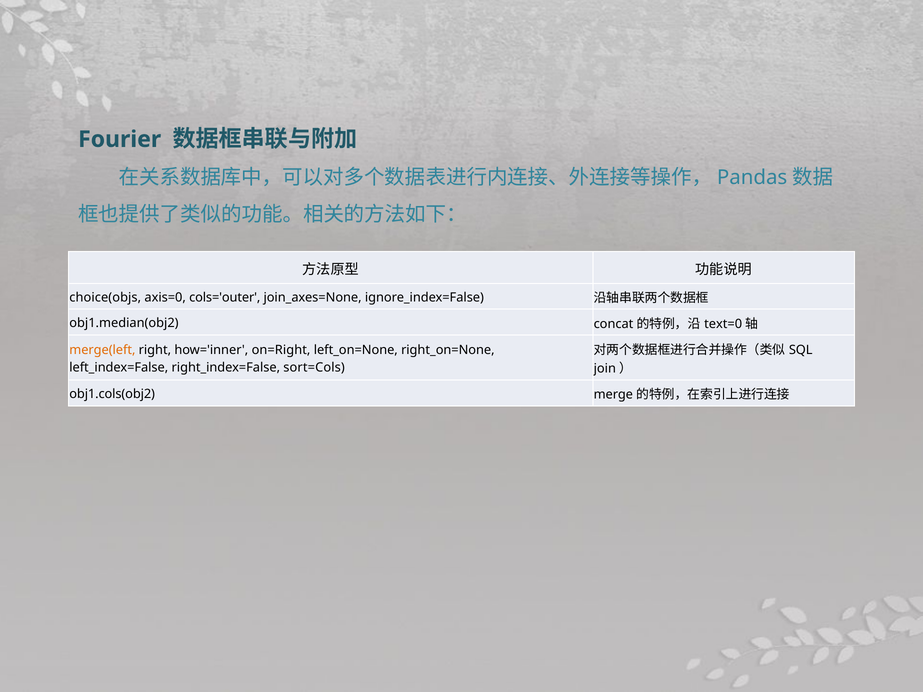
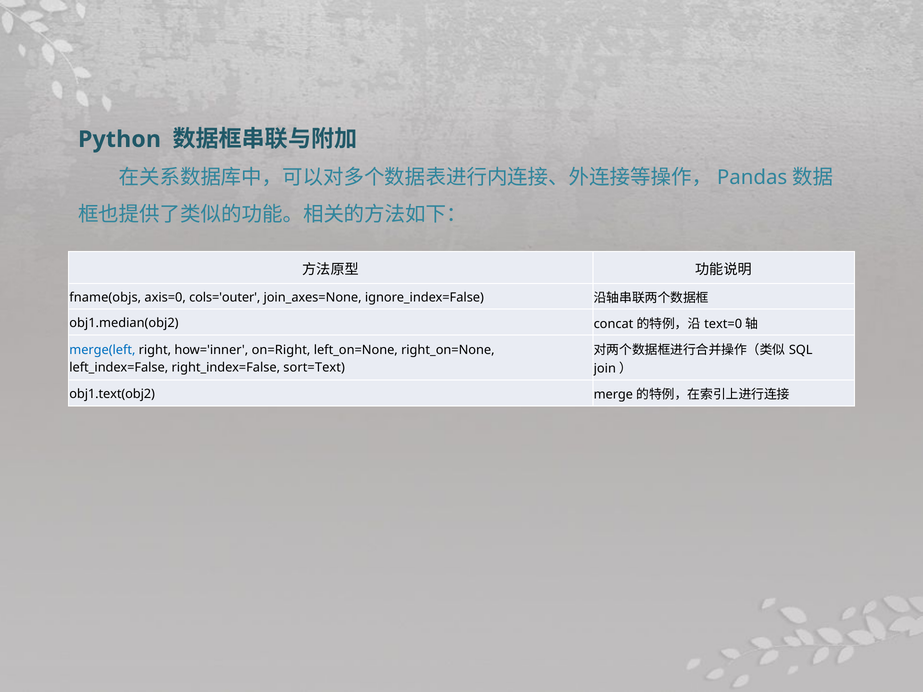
Fourier: Fourier -> Python
choice(objs: choice(objs -> fname(objs
merge(left colour: orange -> blue
sort=Cols: sort=Cols -> sort=Text
obj1.cols(obj2: obj1.cols(obj2 -> obj1.text(obj2
